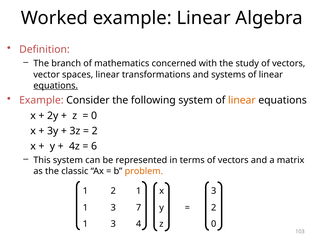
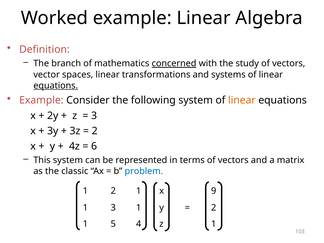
concerned underline: none -> present
0 at (94, 116): 0 -> 3
problem colour: orange -> blue
x 3: 3 -> 9
3 7: 7 -> 1
3 at (113, 224): 3 -> 5
z 0: 0 -> 1
